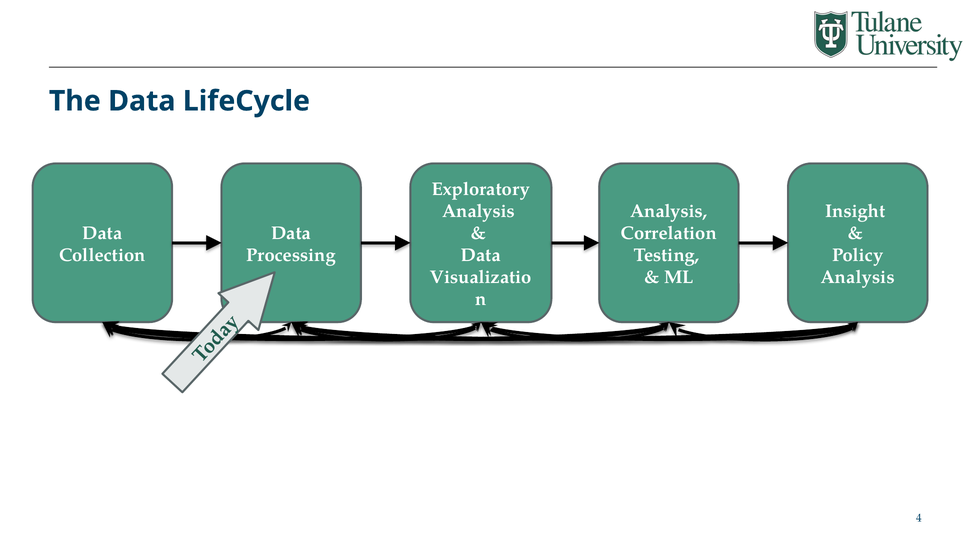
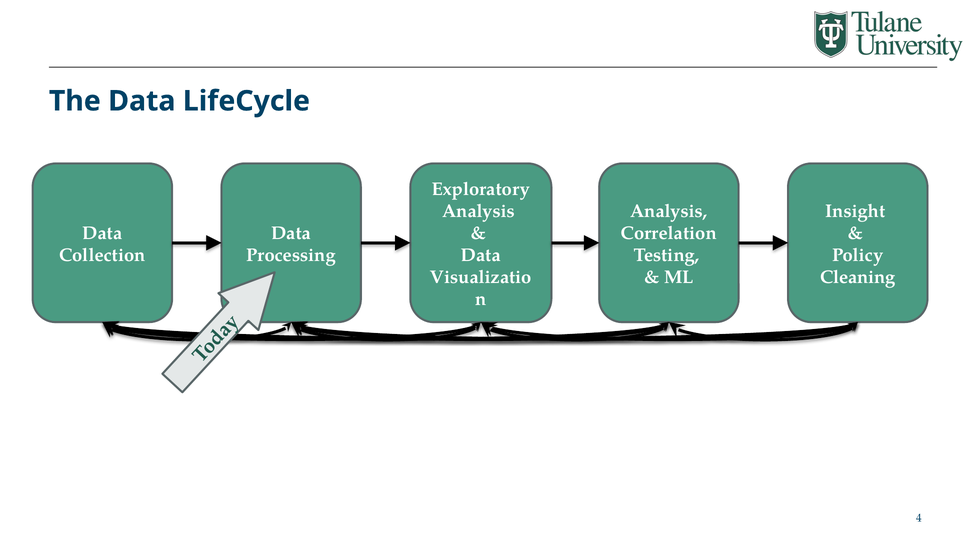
Analysis at (858, 277): Analysis -> Cleaning
